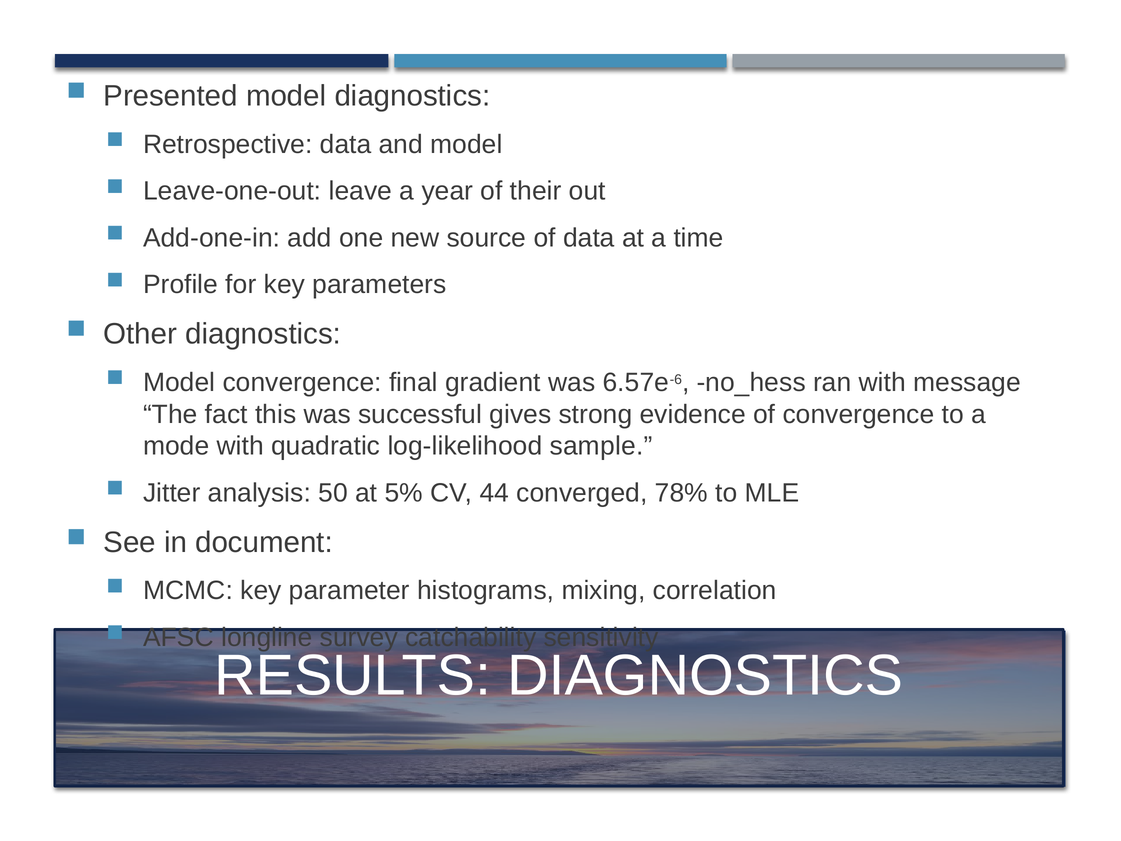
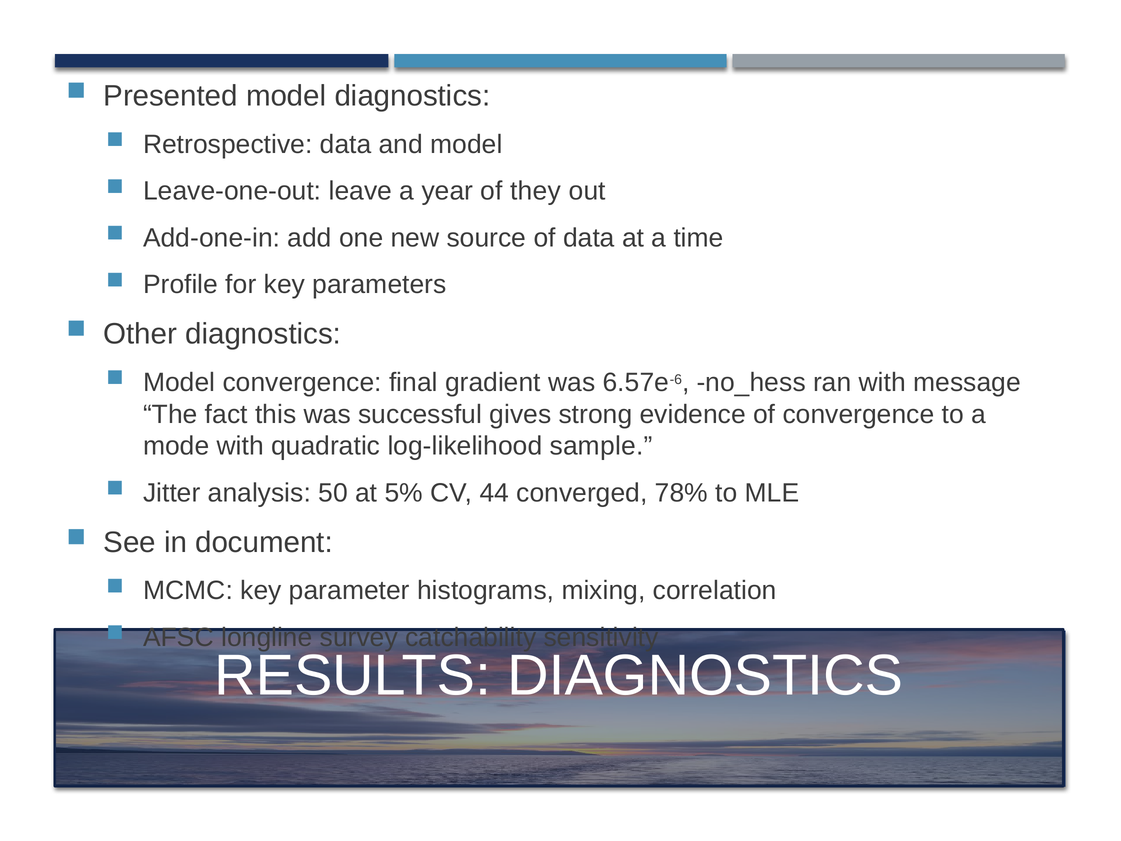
their: their -> they
